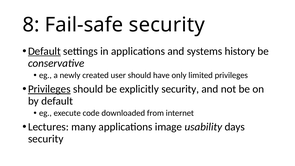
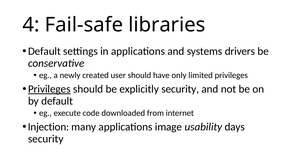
8: 8 -> 4
Fail-safe security: security -> libraries
Default at (44, 51) underline: present -> none
history: history -> drivers
Lectures: Lectures -> Injection
